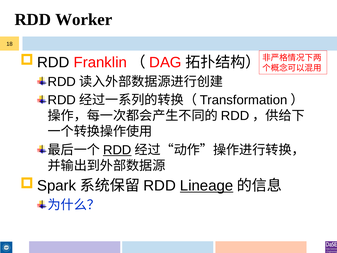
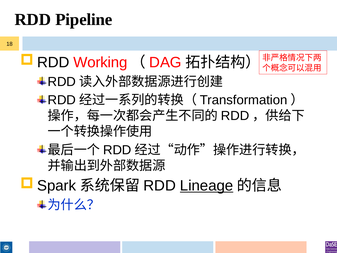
Worker: Worker -> Pipeline
Franklin: Franklin -> Working
RDD at (117, 150) underline: present -> none
